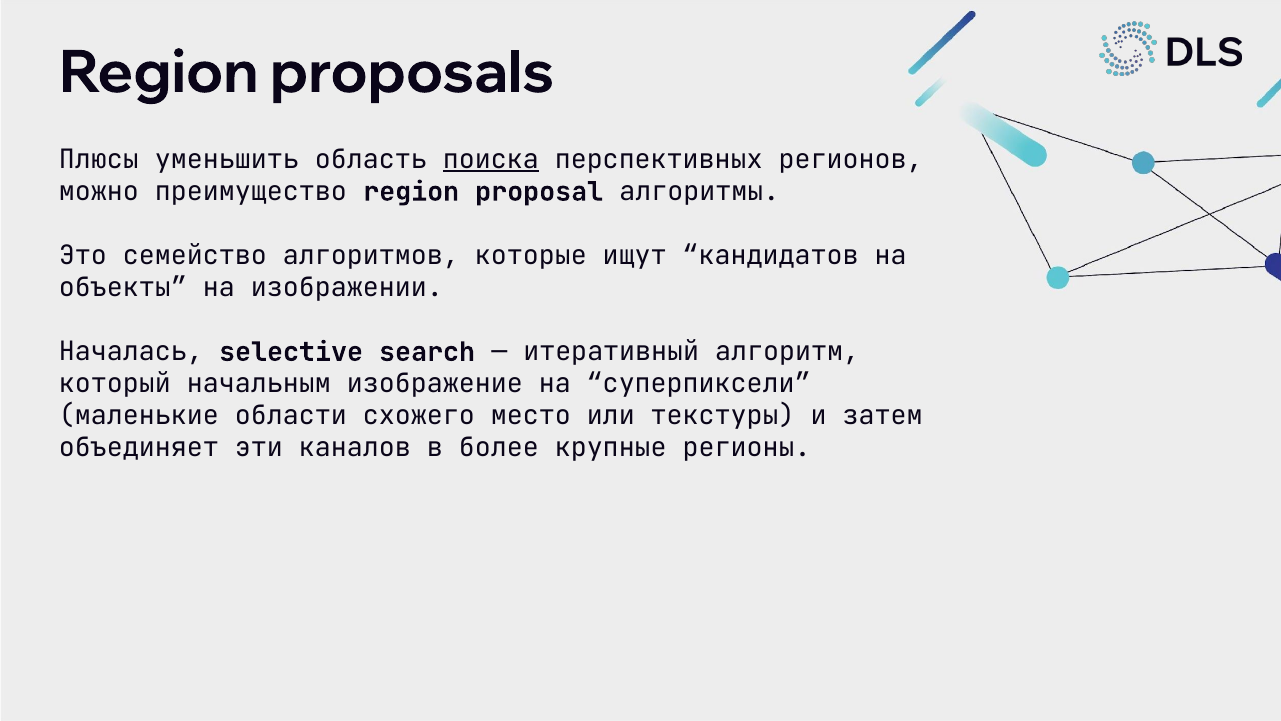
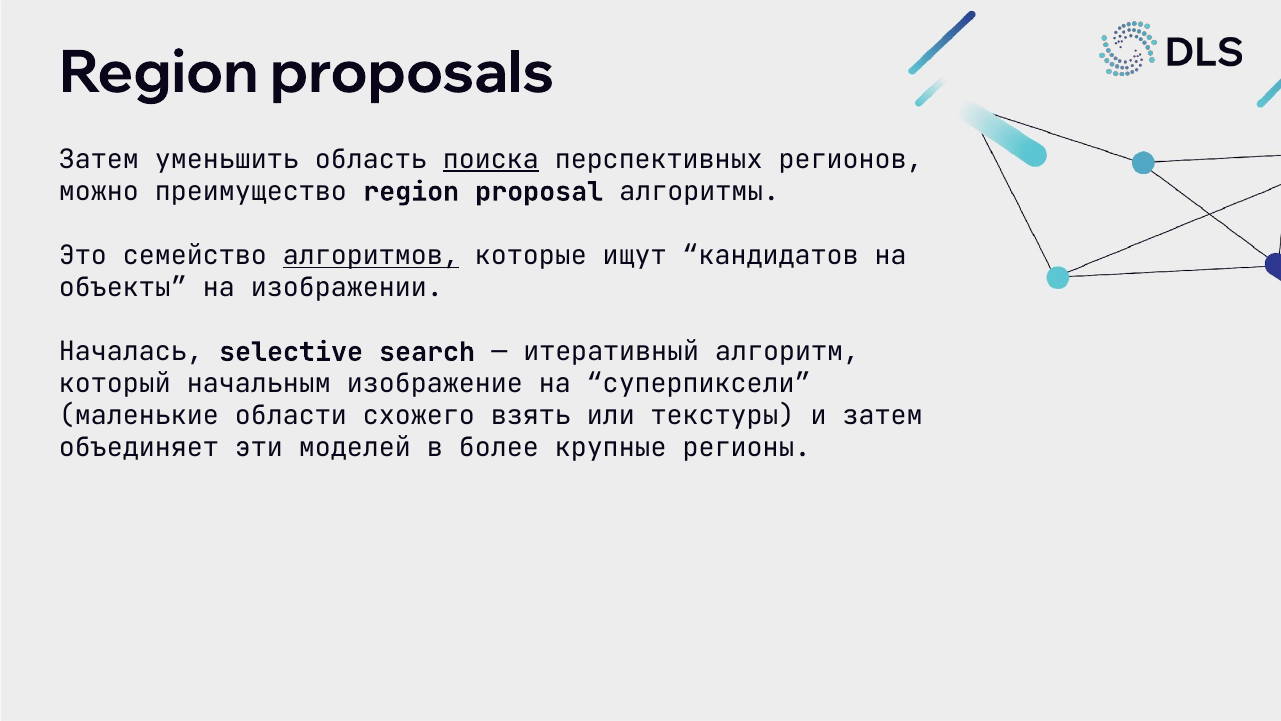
Плюсы at (99, 160): Плюсы -> Затем
алгоритмов underline: none -> present
место: место -> взять
каналов: каналов -> моделей
